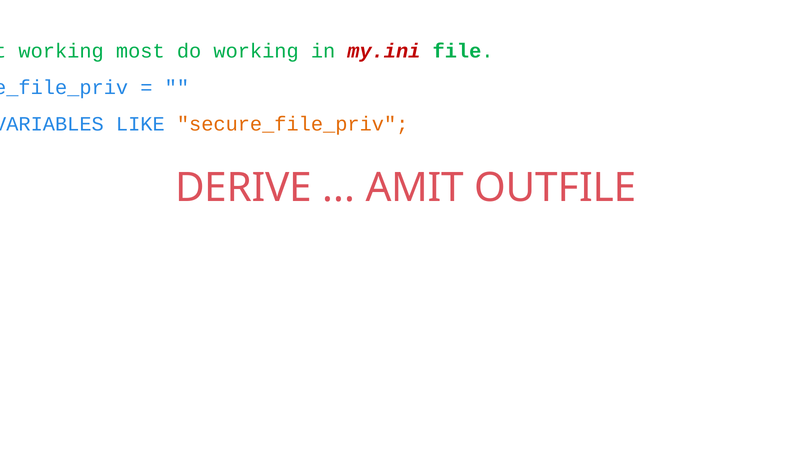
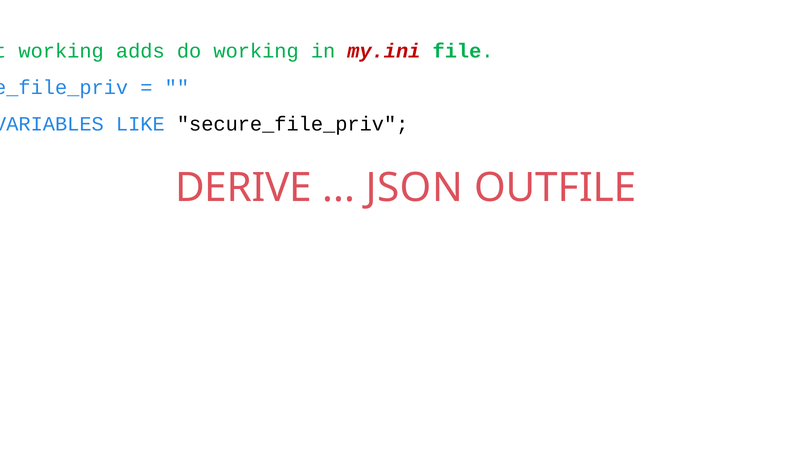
most: most -> adds
secure_file_priv at (293, 124) colour: orange -> black
AMIT: AMIT -> JSON
